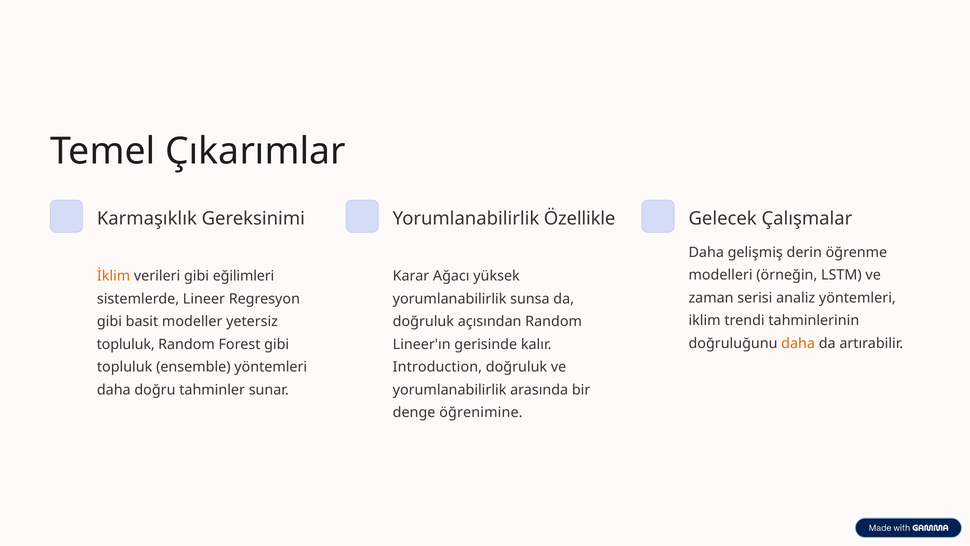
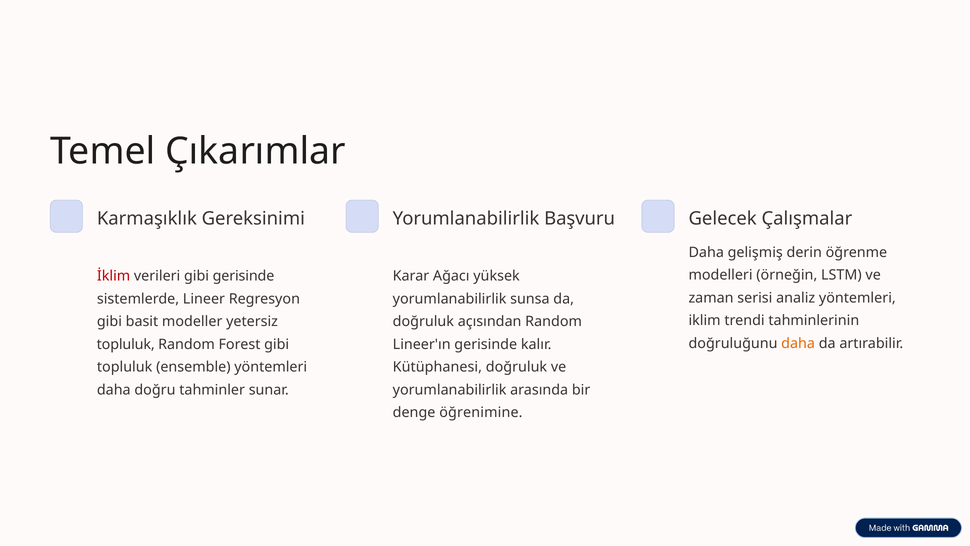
Özellikle: Özellikle -> Başvuru
İklim colour: orange -> red
gibi eğilimleri: eğilimleri -> gerisinde
Introduction: Introduction -> Kütüphanesi
